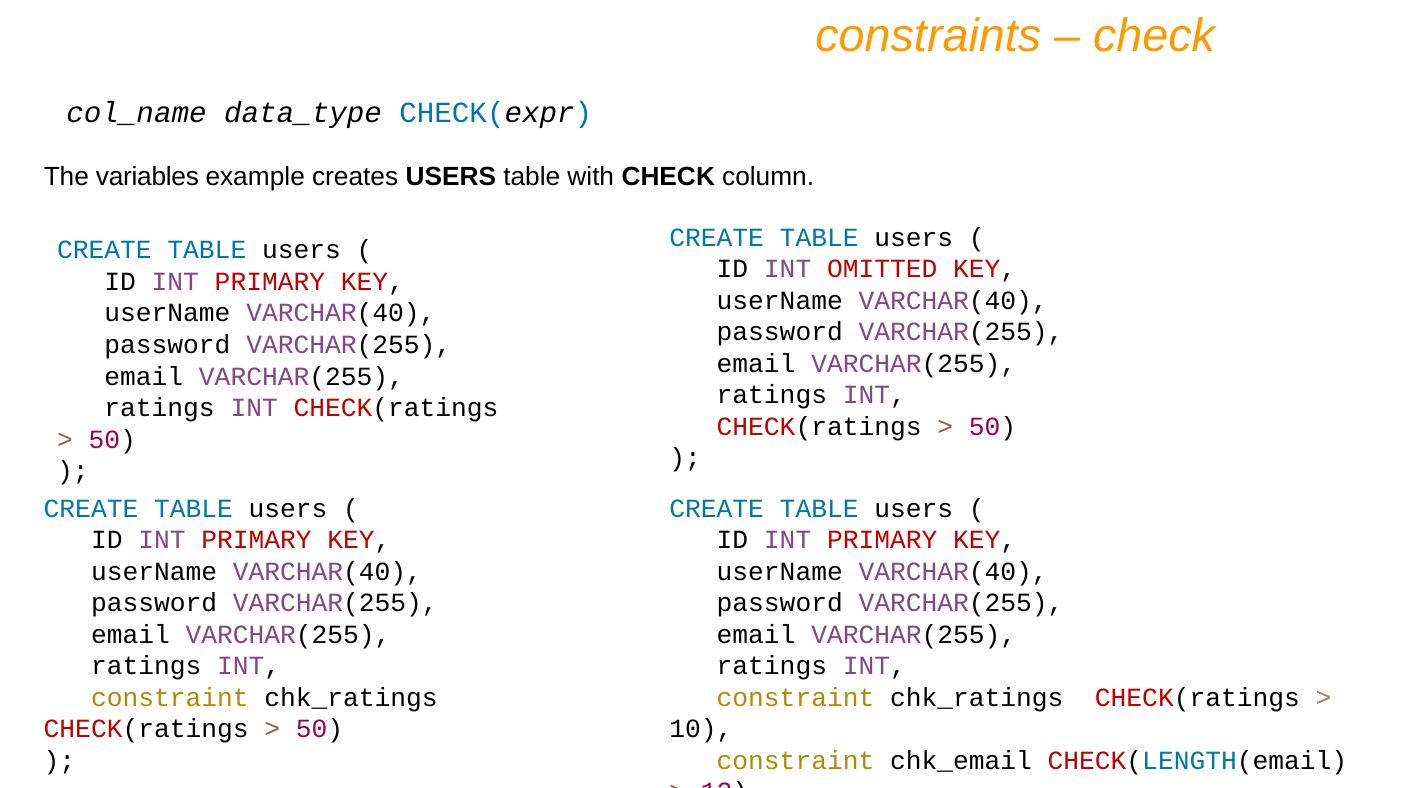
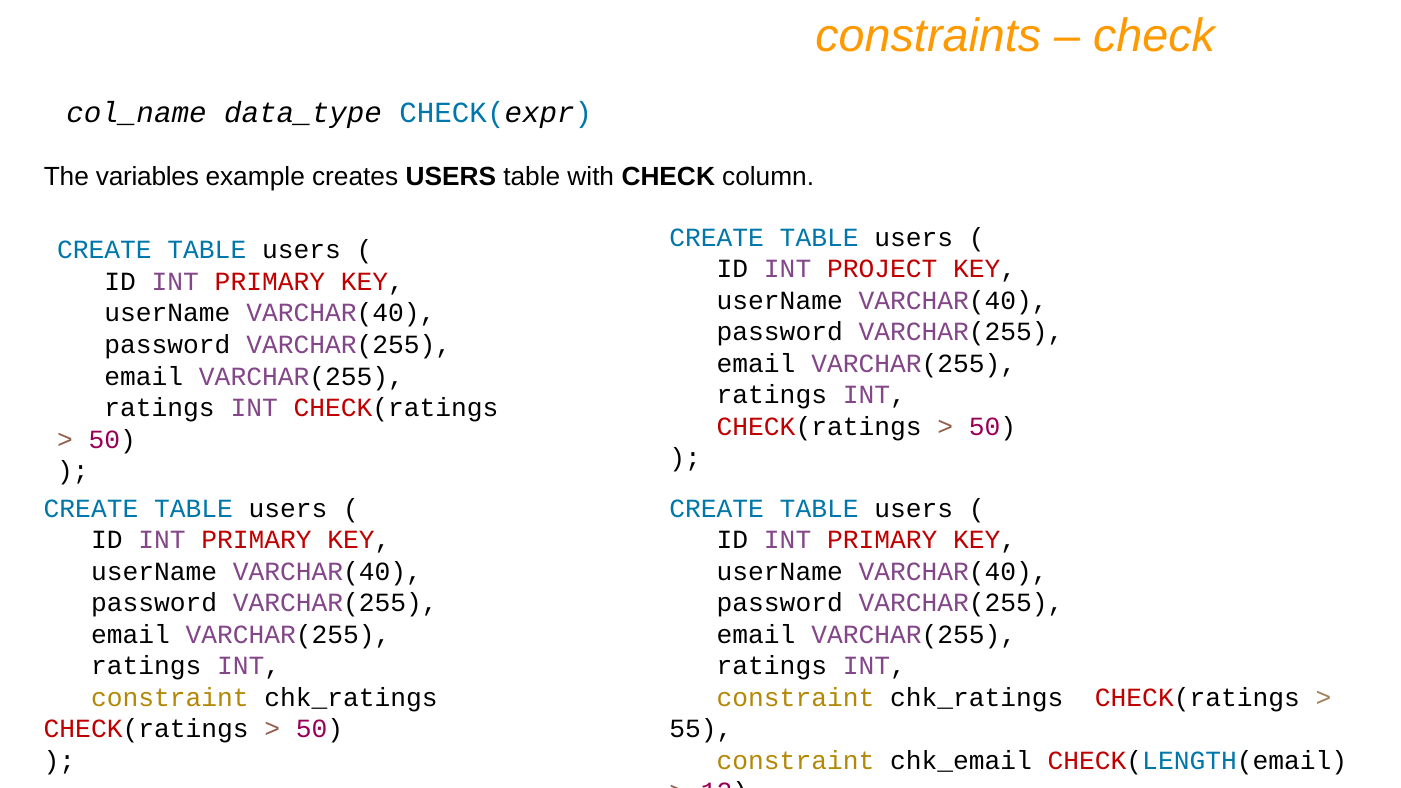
OMITTED: OMITTED -> PROJECT
10: 10 -> 55
